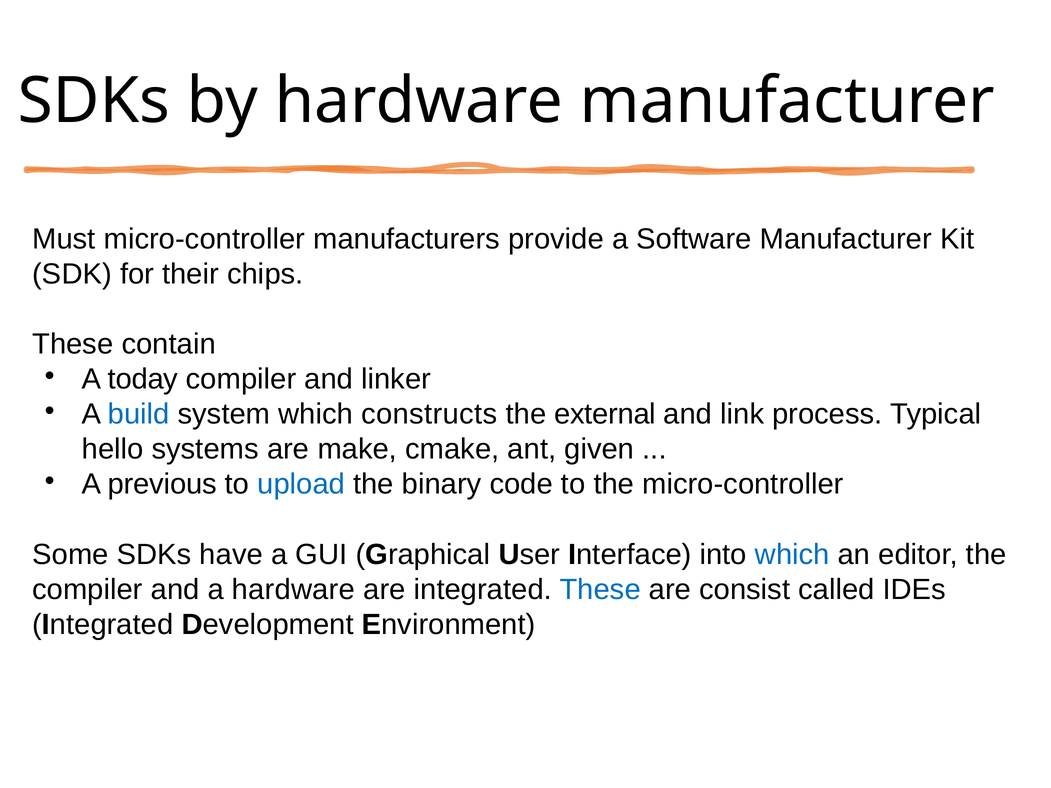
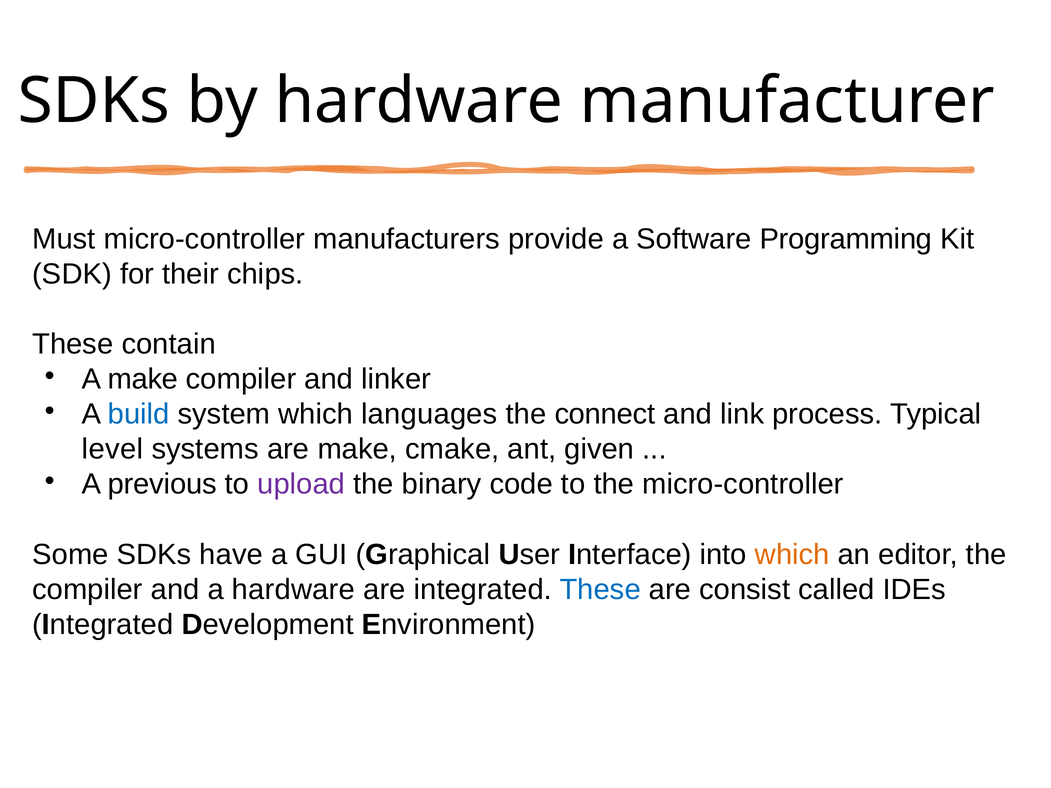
Software Manufacturer: Manufacturer -> Programming
A today: today -> make
constructs: constructs -> languages
external: external -> connect
hello: hello -> level
upload colour: blue -> purple
which at (792, 555) colour: blue -> orange
